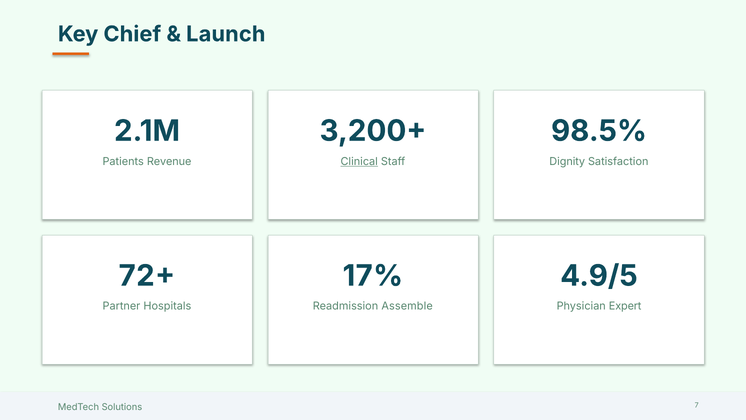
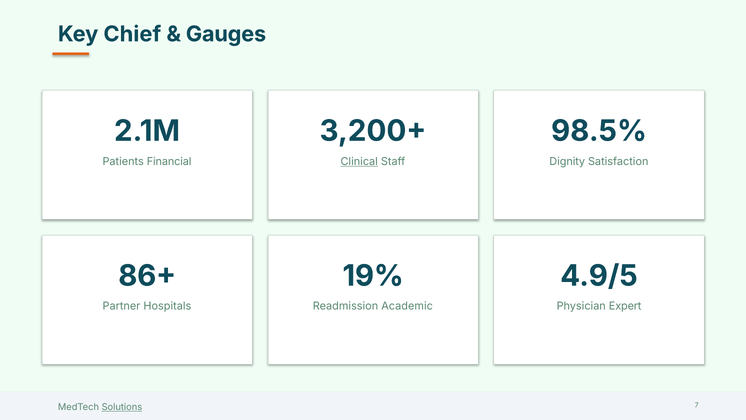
Launch: Launch -> Gauges
Revenue: Revenue -> Financial
72+: 72+ -> 86+
17%: 17% -> 19%
Assemble: Assemble -> Academic
Solutions underline: none -> present
